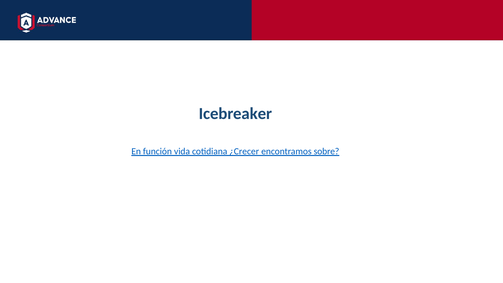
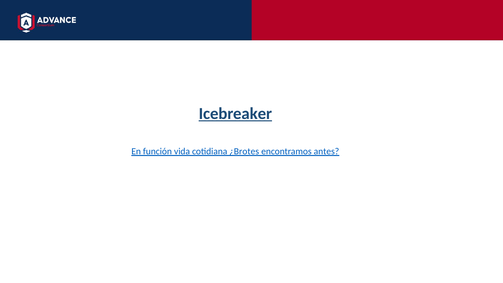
Icebreaker underline: none -> present
¿Crecer: ¿Crecer -> ¿Brotes
sobre: sobre -> antes
